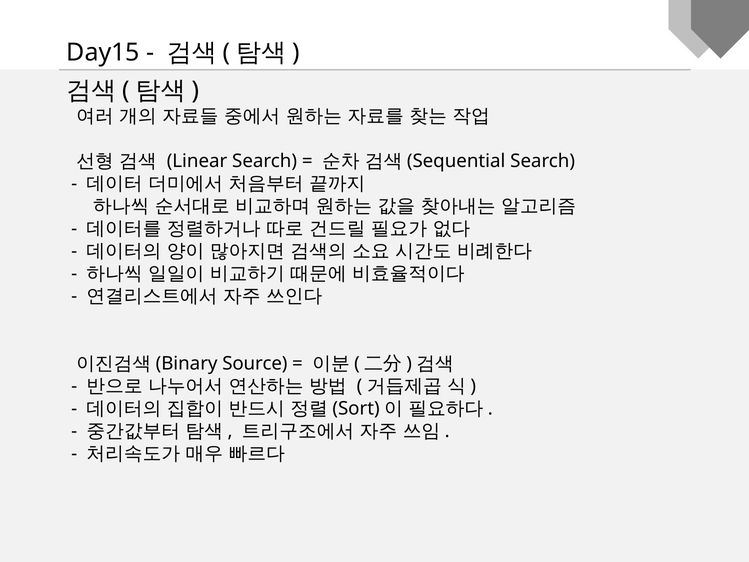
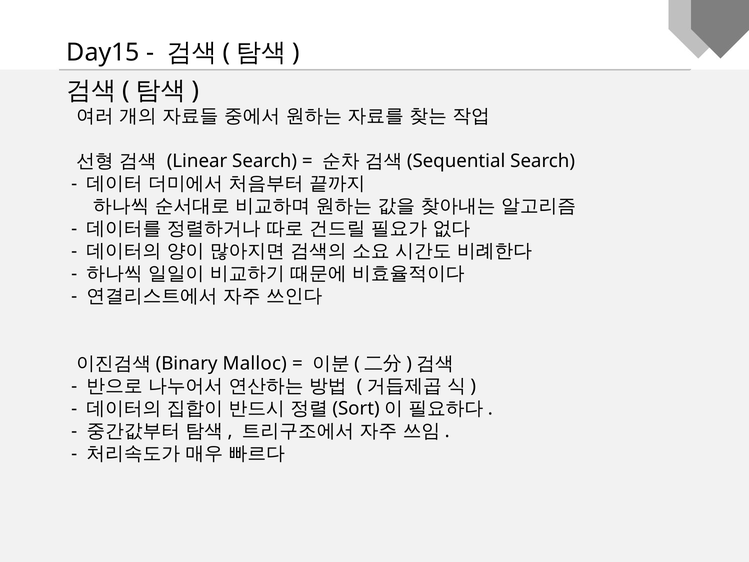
Source: Source -> Malloc
